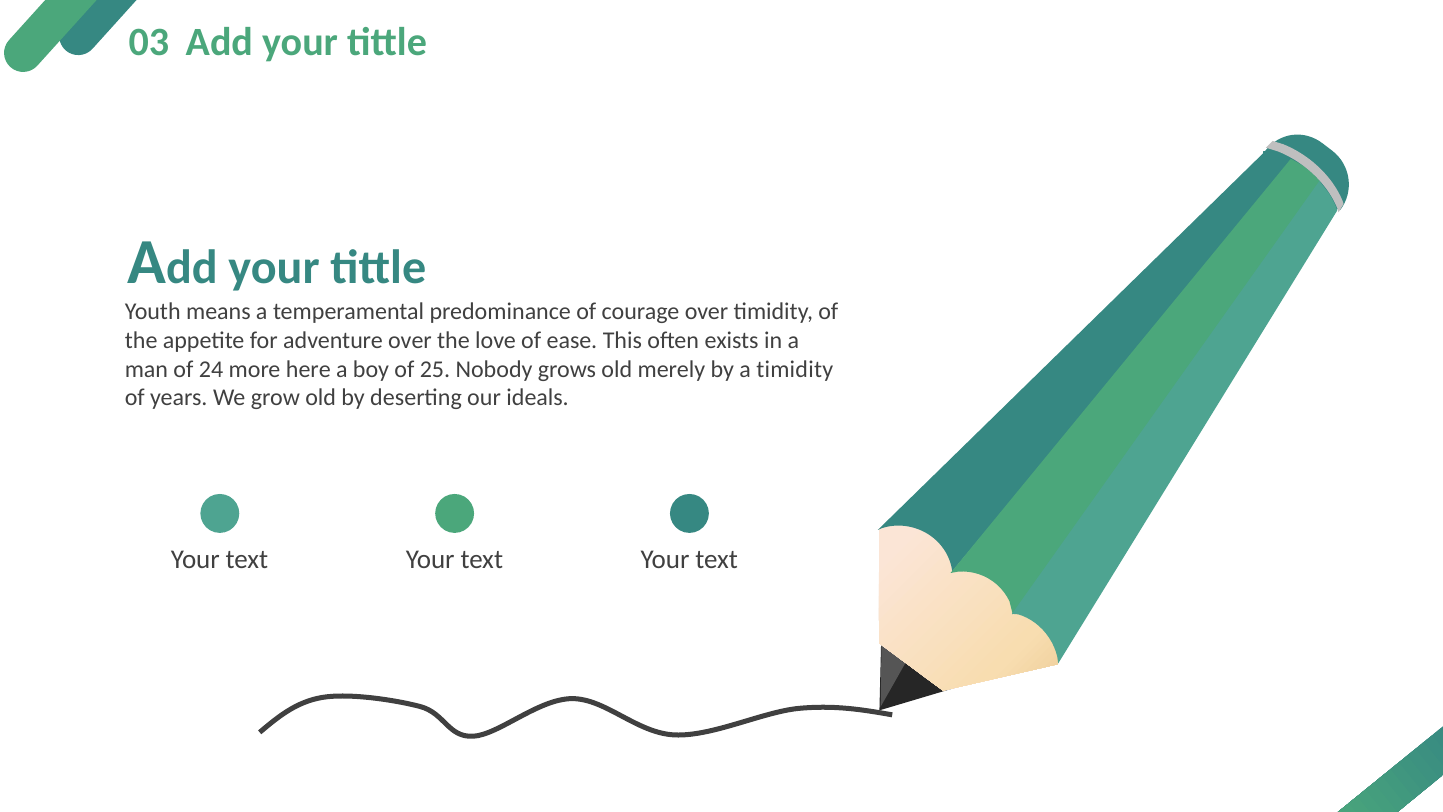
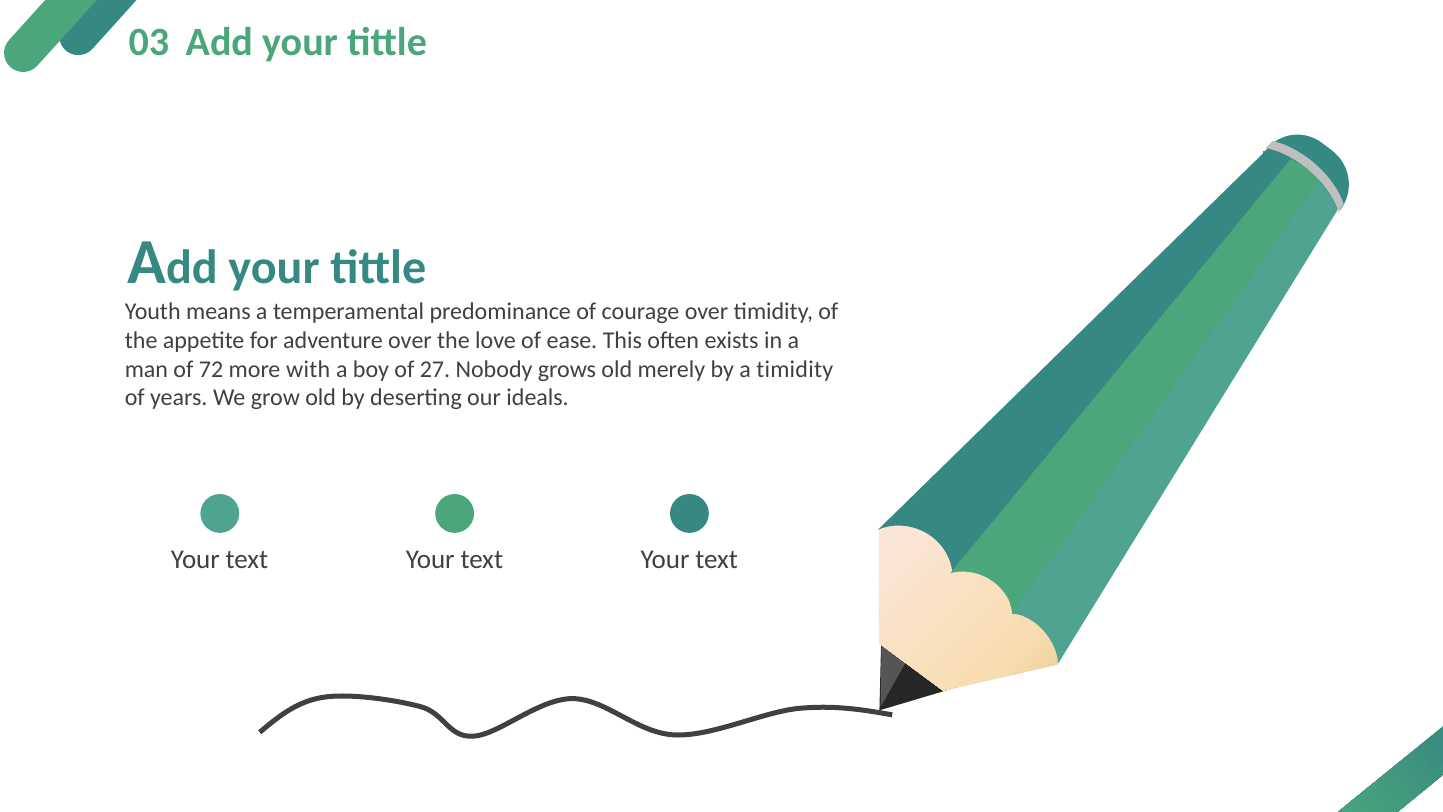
24: 24 -> 72
here: here -> with
25: 25 -> 27
